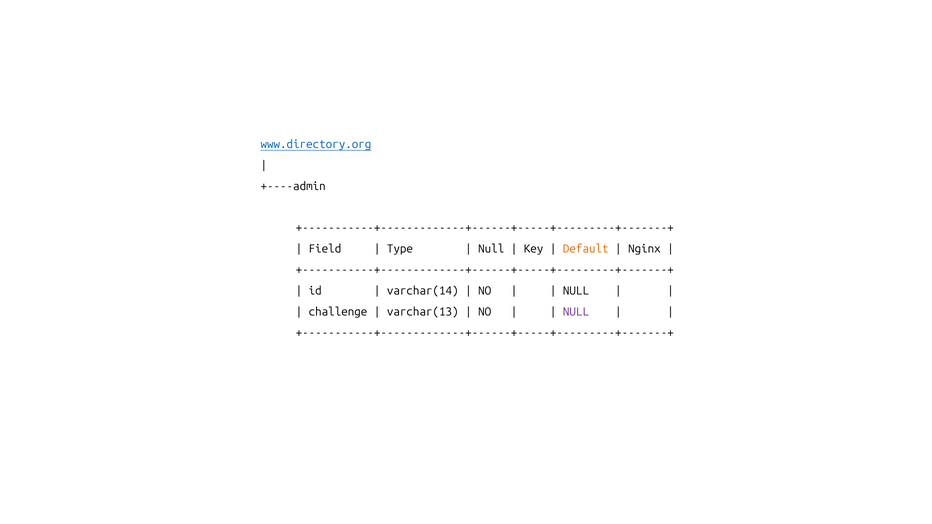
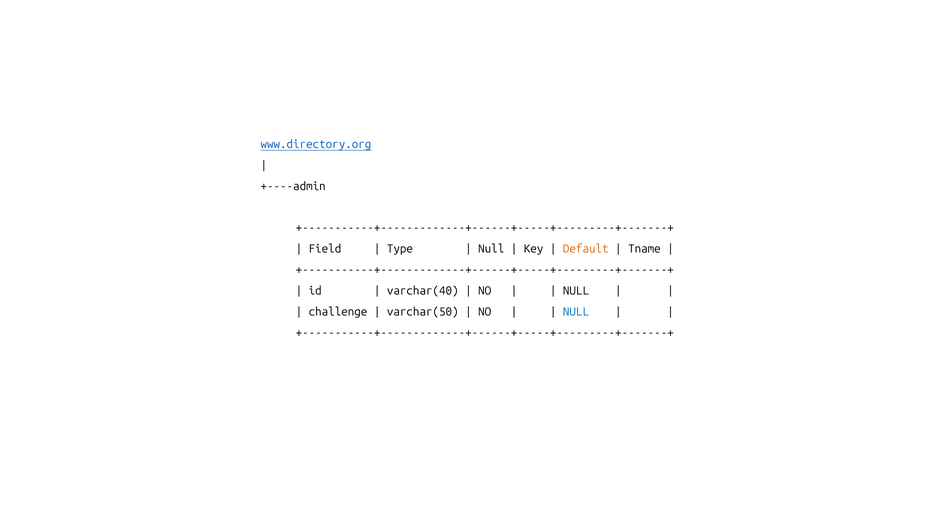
Nginx: Nginx -> Tname
varchar(14: varchar(14 -> varchar(40
varchar(13: varchar(13 -> varchar(50
NULL at (576, 312) colour: purple -> blue
